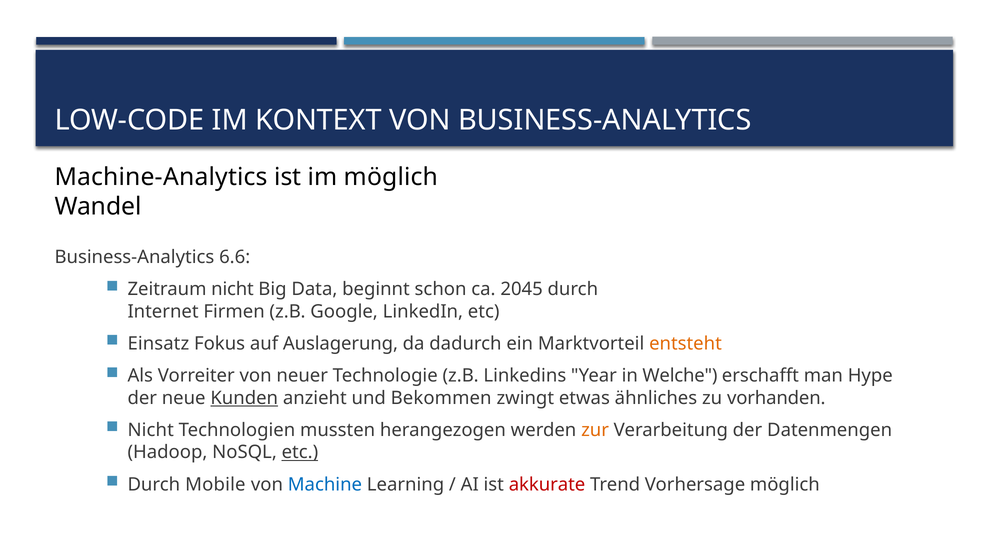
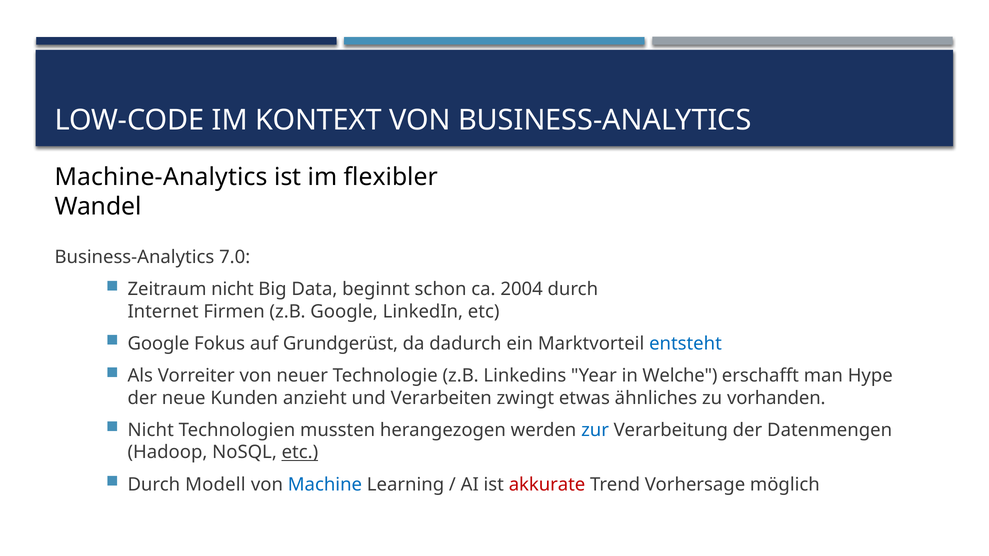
im möglich: möglich -> flexibler
6.6: 6.6 -> 7.0
2045: 2045 -> 2004
Einsatz at (158, 344): Einsatz -> Google
Auslagerung: Auslagerung -> Grundgerüst
entsteht colour: orange -> blue
Kunden underline: present -> none
Bekommen: Bekommen -> Verarbeiten
zur colour: orange -> blue
Mobile: Mobile -> Modell
